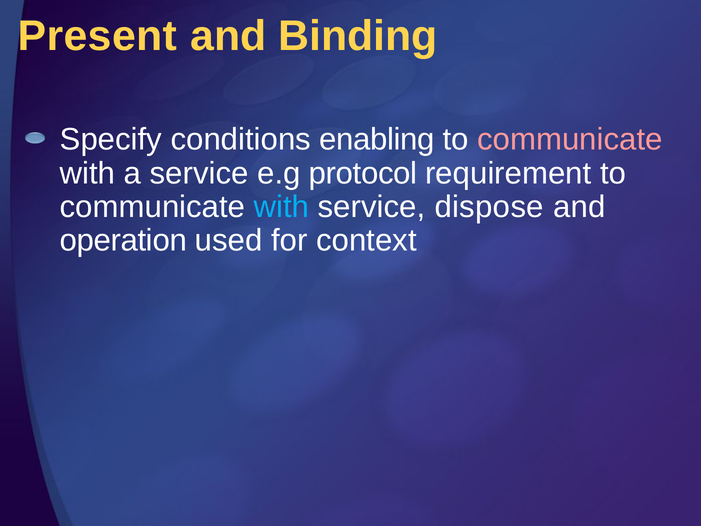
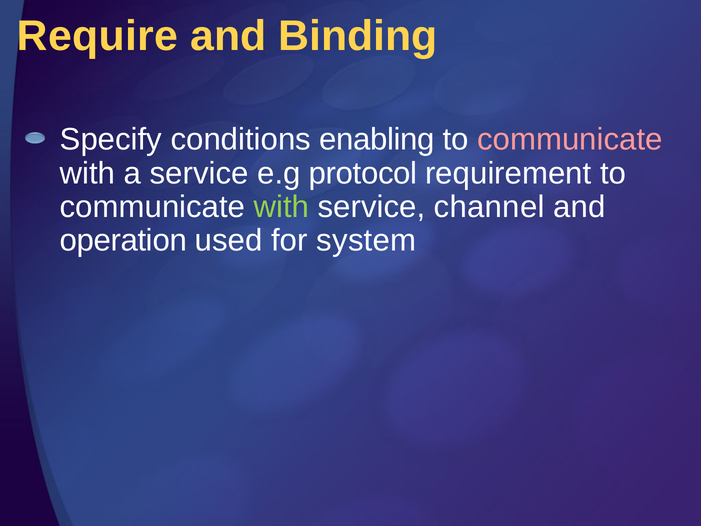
Present: Present -> Require
with at (281, 207) colour: light blue -> light green
dispose: dispose -> channel
context: context -> system
